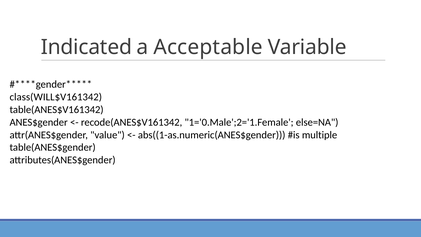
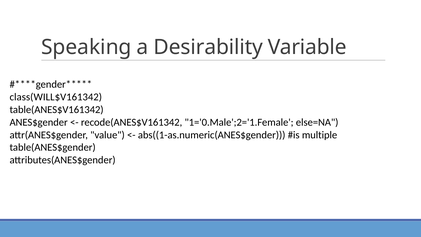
Indicated: Indicated -> Speaking
Acceptable: Acceptable -> Desirability
